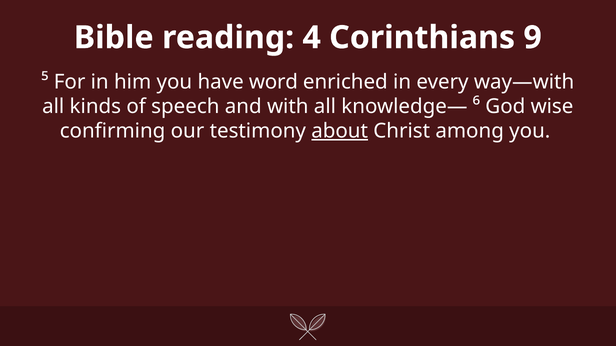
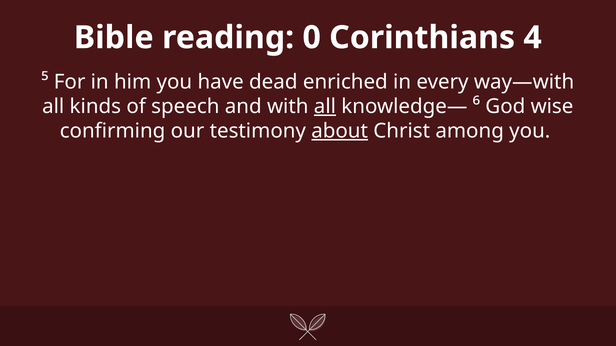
4: 4 -> 0
9: 9 -> 4
word: word -> dead
all at (325, 107) underline: none -> present
